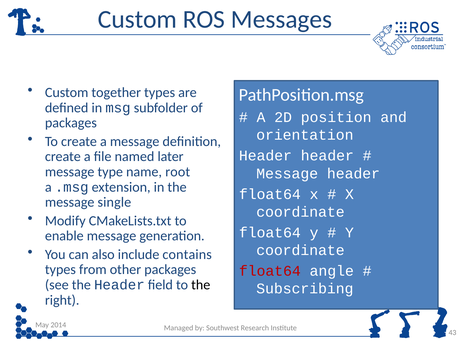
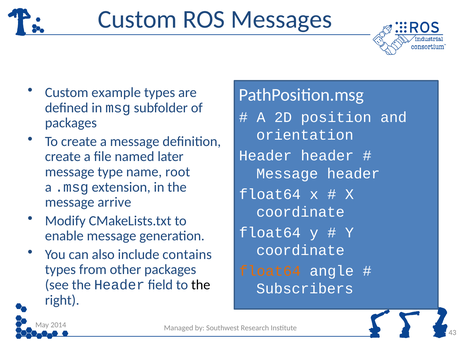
together: together -> example
single: single -> arrive
float64 at (270, 271) colour: red -> orange
Subscribing: Subscribing -> Subscribers
